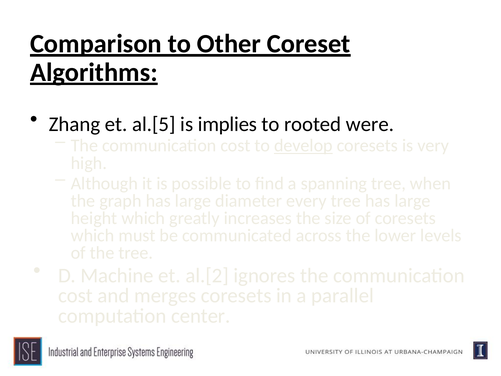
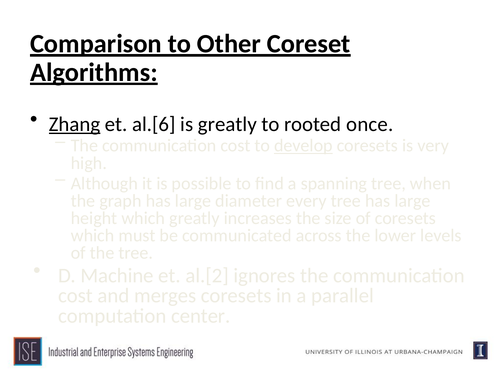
Zhang underline: none -> present
al.[5: al.[5 -> al.[6
is implies: implies -> greatly
were: were -> once
